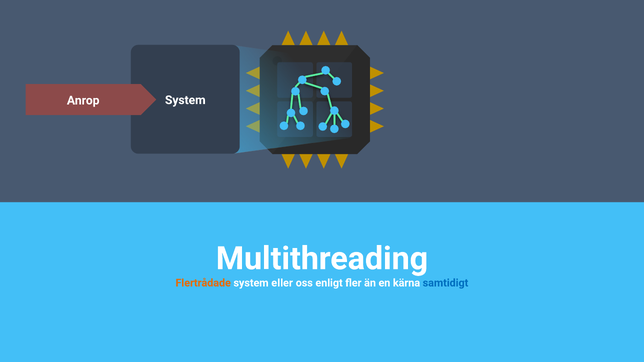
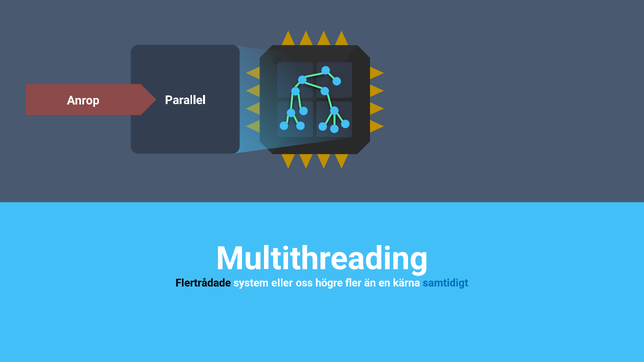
System at (185, 100): System -> Parallel
Flertrådade colour: orange -> black
enligt: enligt -> högre
